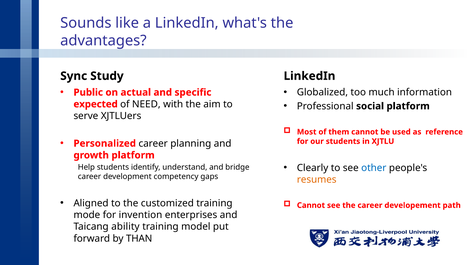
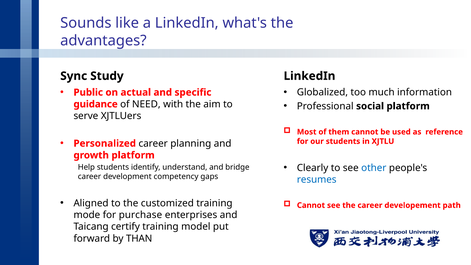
expected: expected -> guidance
resumes colour: orange -> blue
invention: invention -> purchase
ability: ability -> certify
